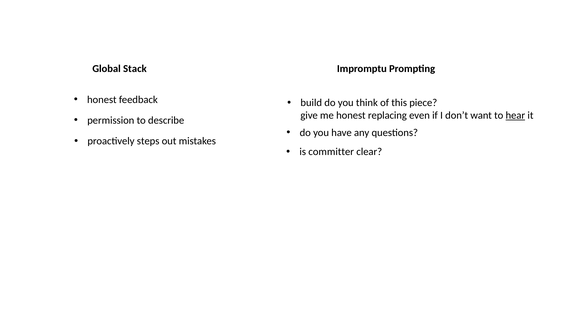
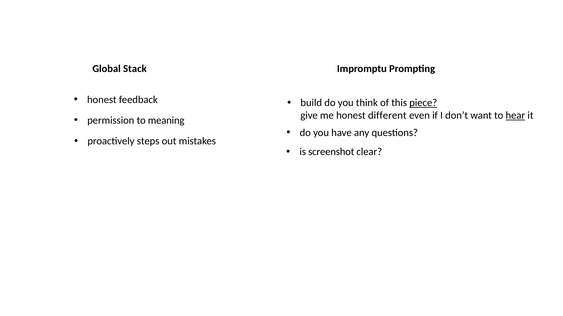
piece underline: none -> present
replacing: replacing -> different
describe: describe -> meaning
committer: committer -> screenshot
